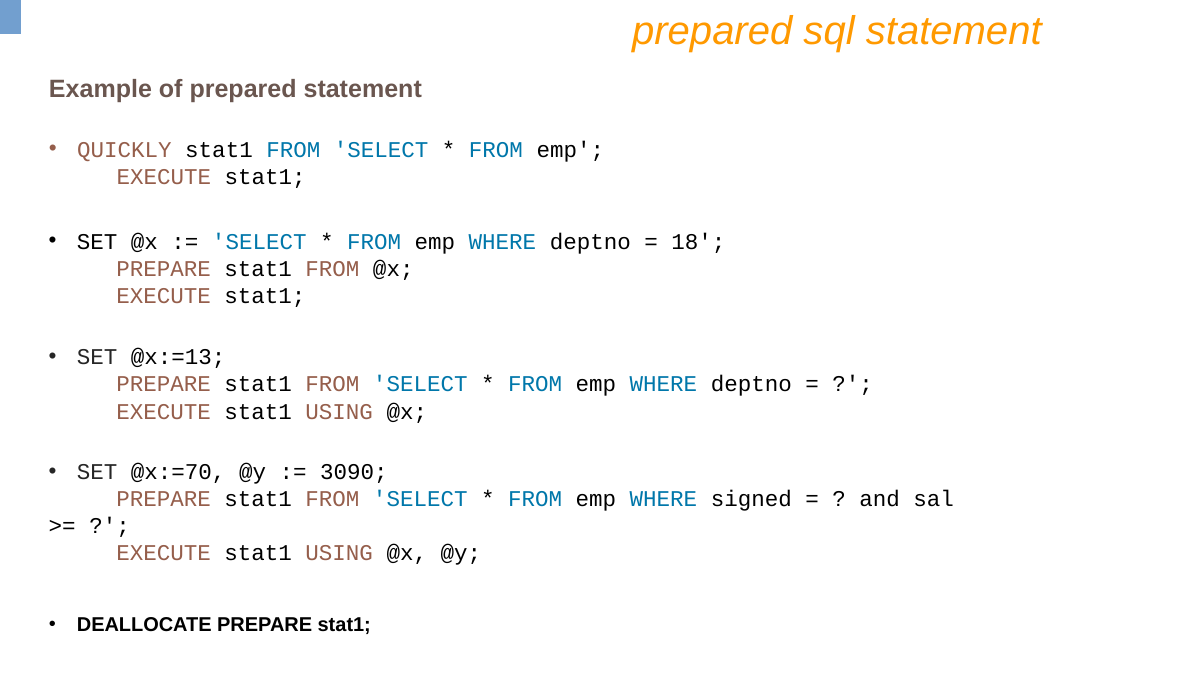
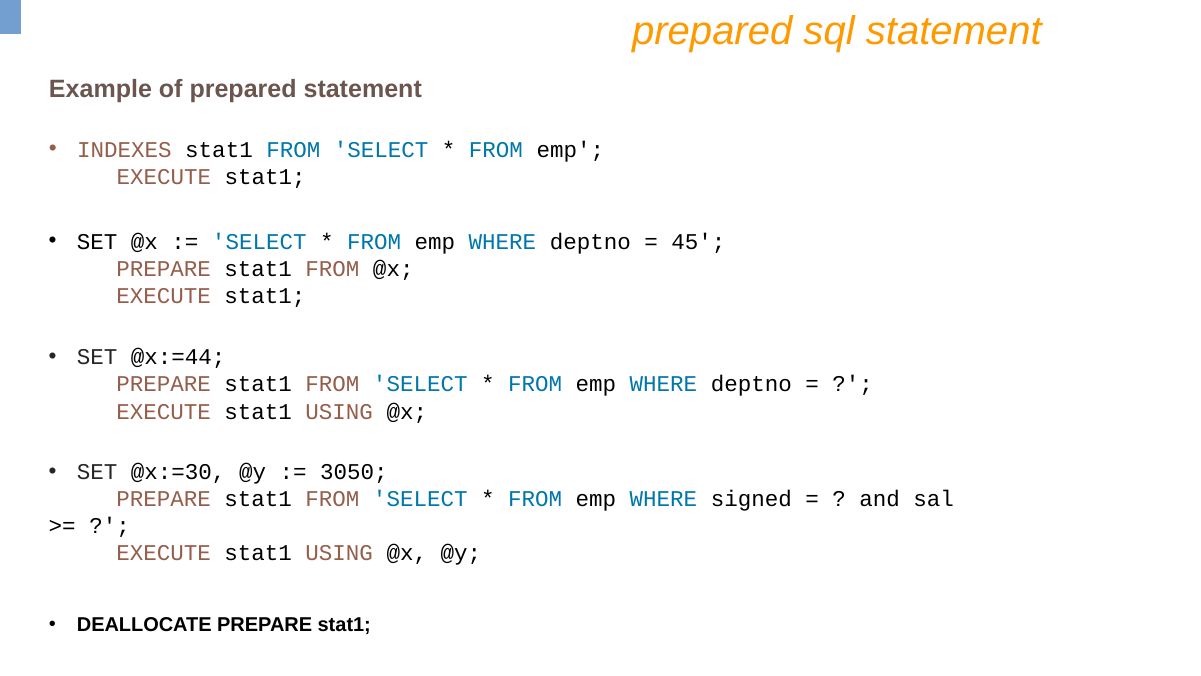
QUICKLY: QUICKLY -> INDEXES
18: 18 -> 45
@x:=13: @x:=13 -> @x:=44
@x:=70: @x:=70 -> @x:=30
3090: 3090 -> 3050
